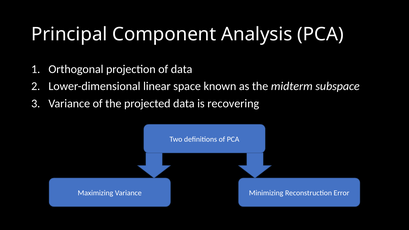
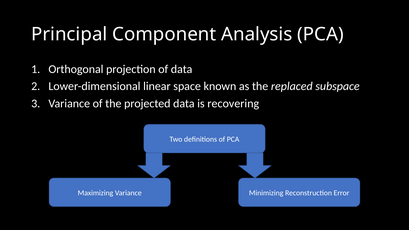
midterm: midterm -> replaced
